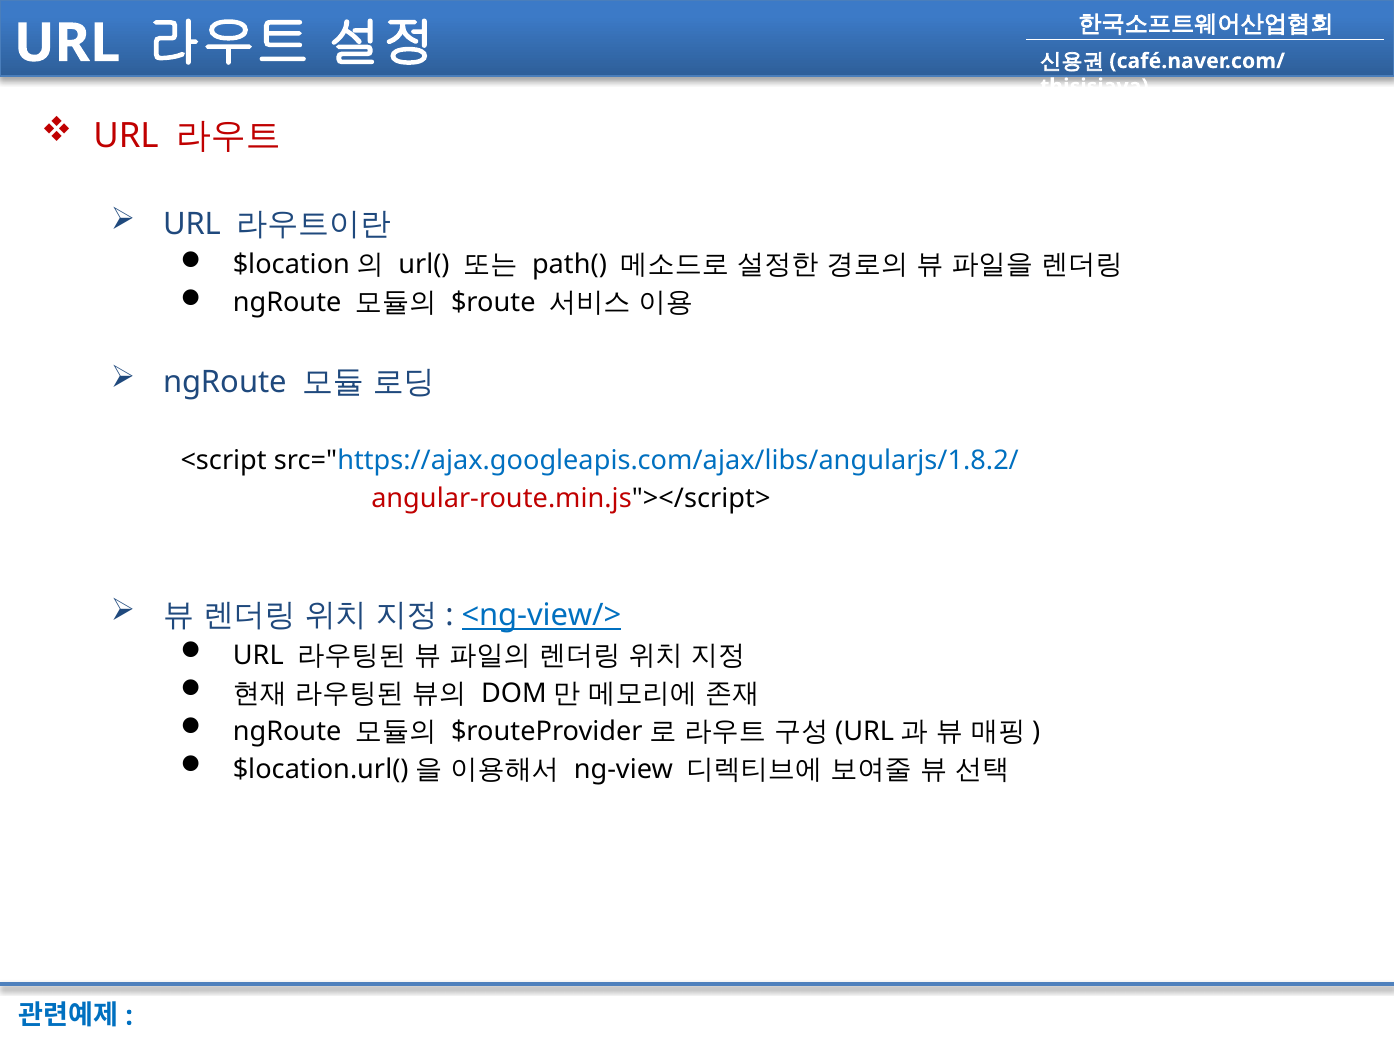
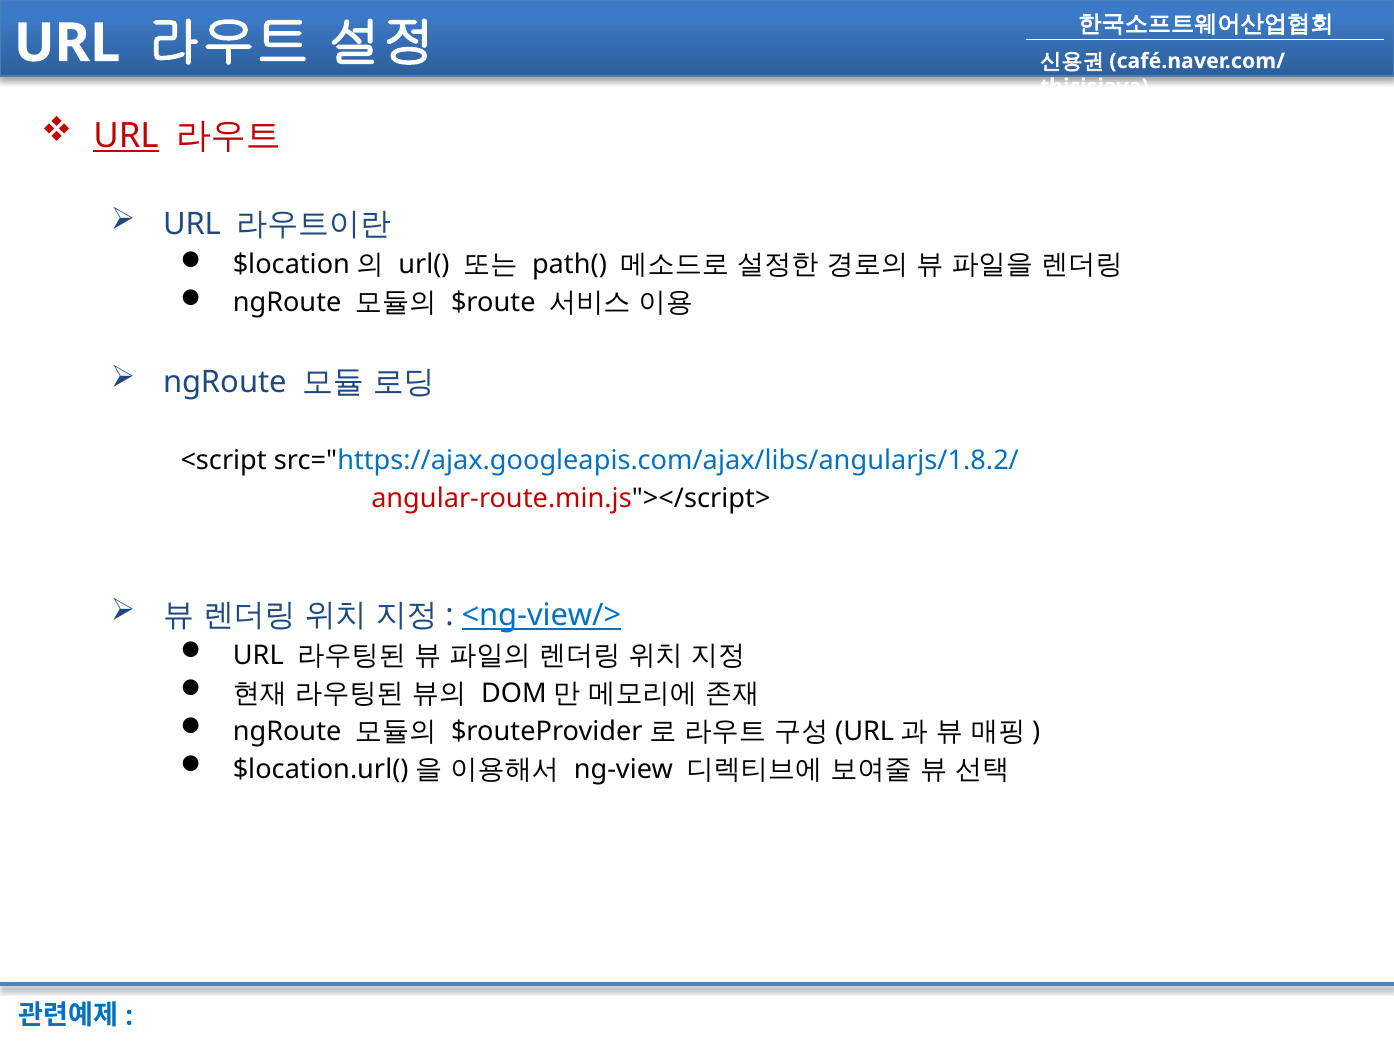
URL at (126, 136) underline: none -> present
